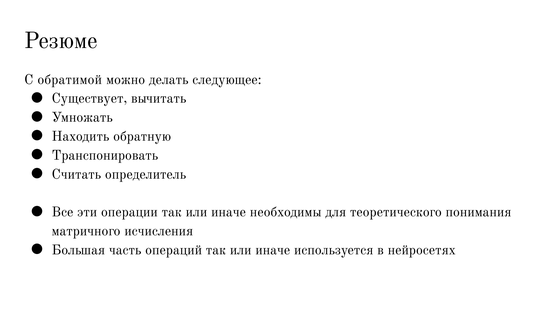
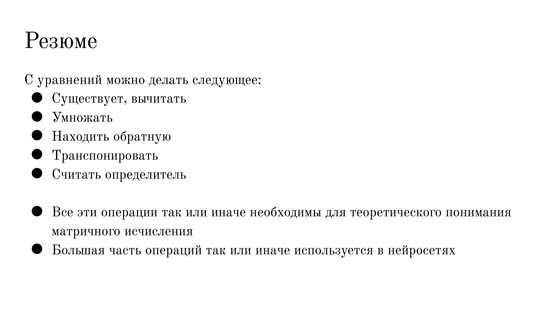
обратимой: обратимой -> уравнений
